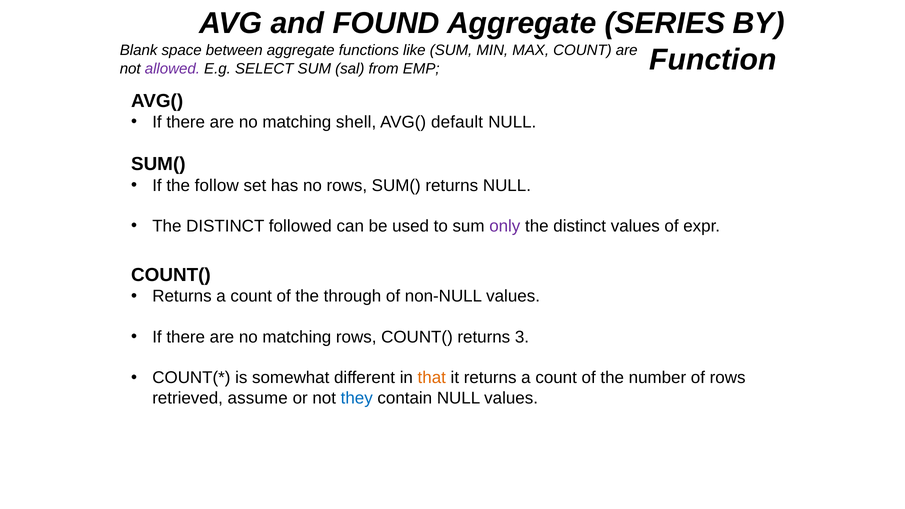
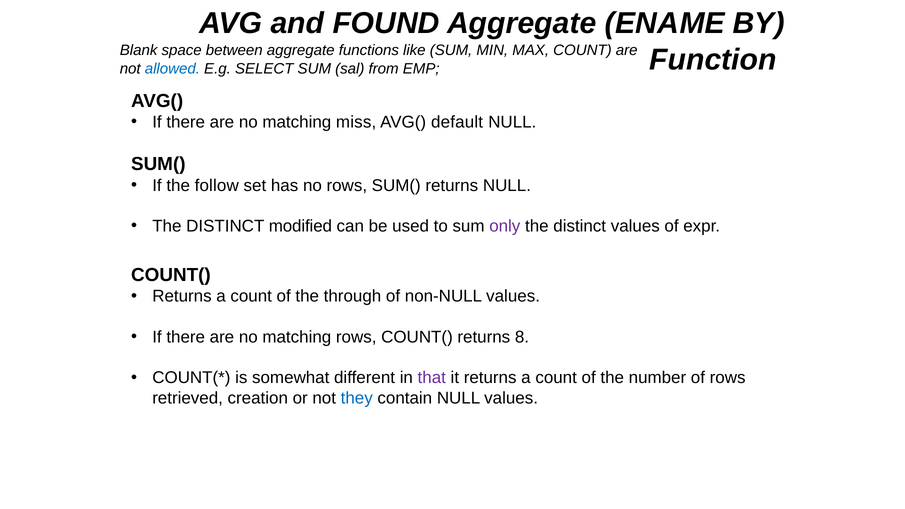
SERIES: SERIES -> ENAME
allowed colour: purple -> blue
shell: shell -> miss
followed: followed -> modified
3: 3 -> 8
that colour: orange -> purple
assume: assume -> creation
